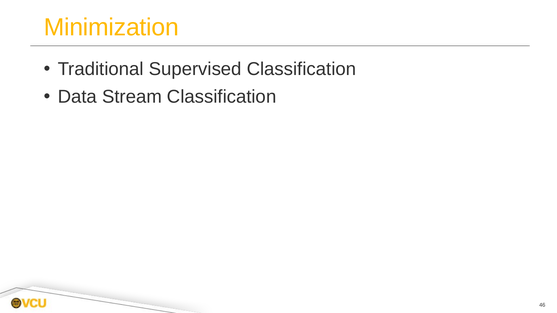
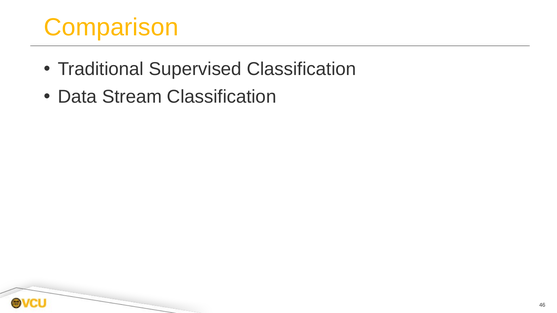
Minimization: Minimization -> Comparison
